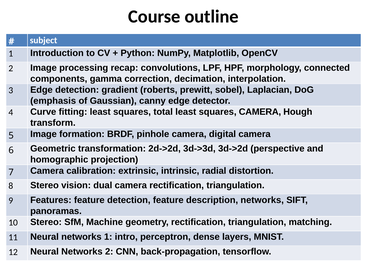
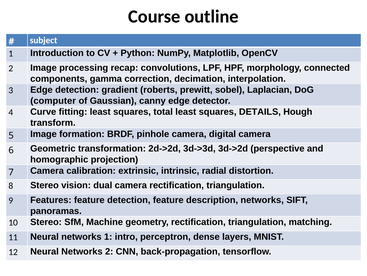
emphasis: emphasis -> computer
squares CAMERA: CAMERA -> DETAILS
